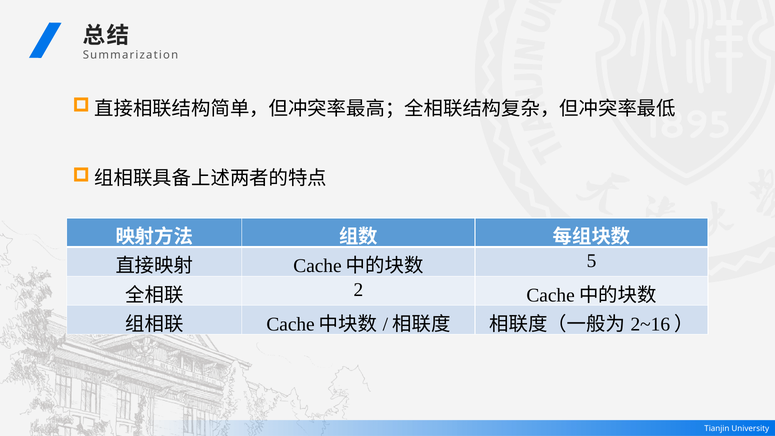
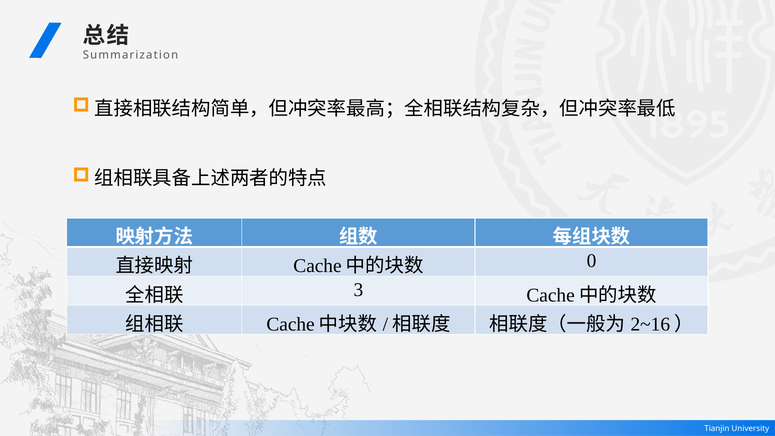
5: 5 -> 0
2: 2 -> 3
